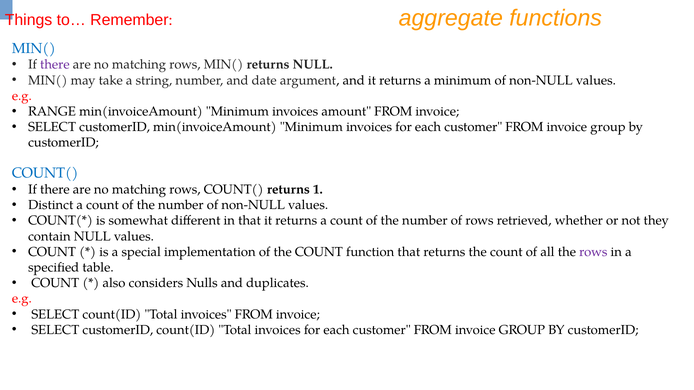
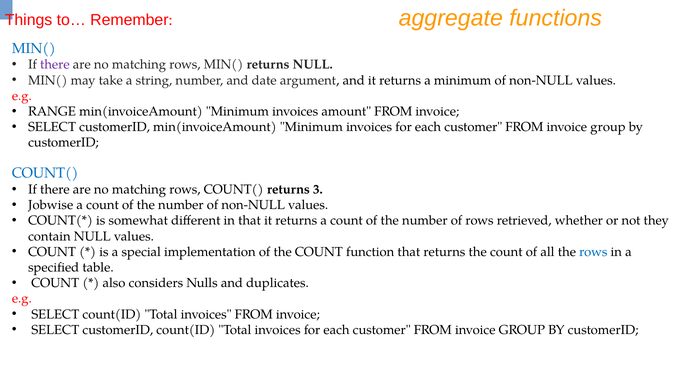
1: 1 -> 3
Distinct: Distinct -> Jobwise
rows at (593, 252) colour: purple -> blue
